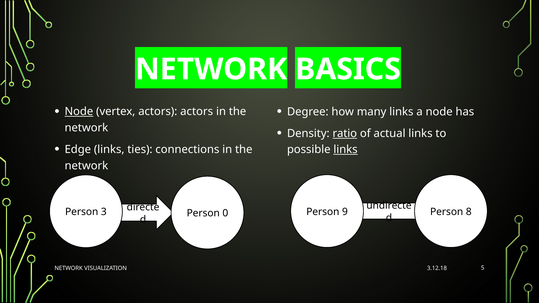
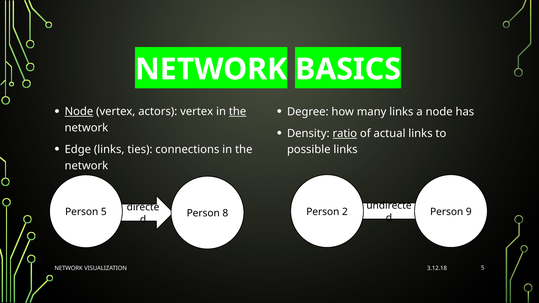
actors actors: actors -> vertex
the at (238, 112) underline: none -> present
links at (346, 150) underline: present -> none
Person 3: 3 -> 5
0: 0 -> 8
9: 9 -> 2
8: 8 -> 9
